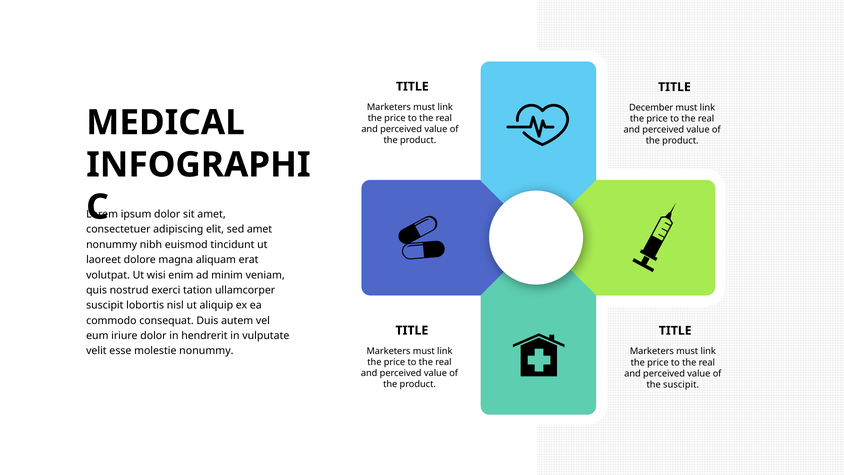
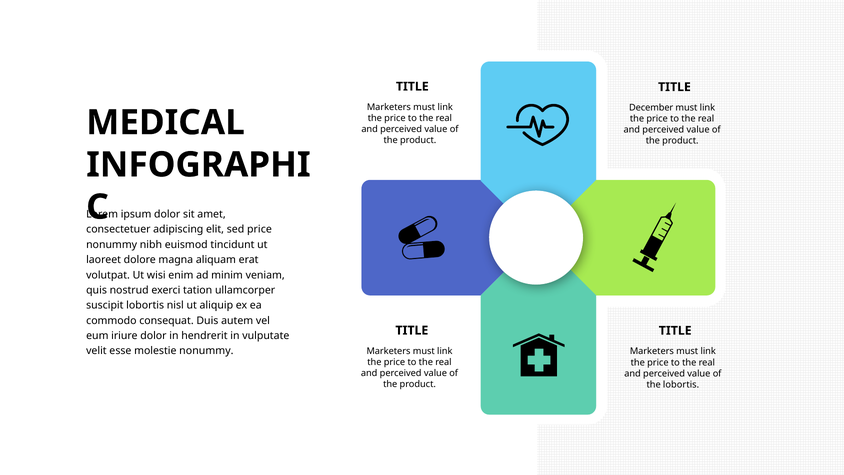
sed amet: amet -> price
the suscipit: suscipit -> lobortis
